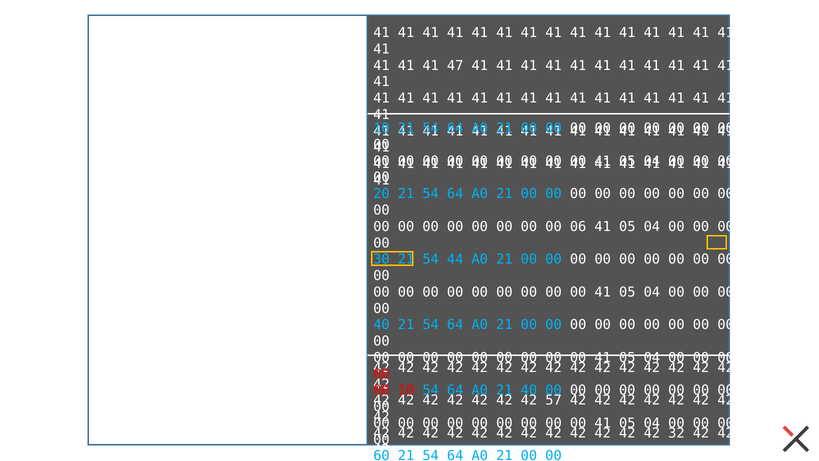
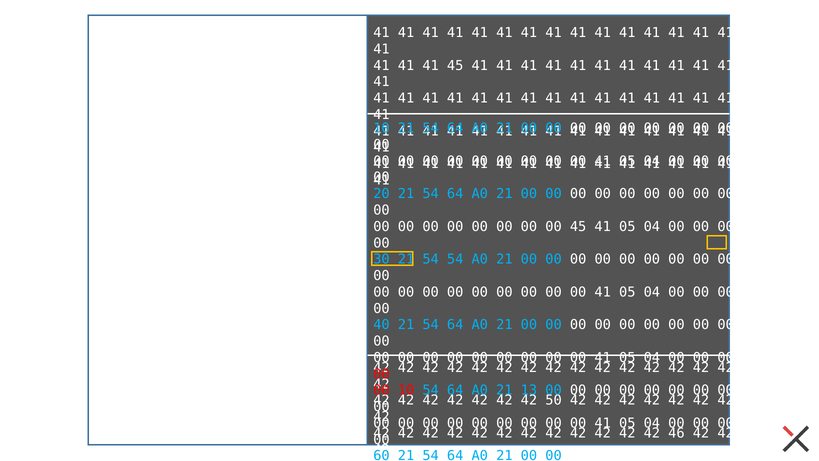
41 47: 47 -> 45
00 06: 06 -> 45
54 44: 44 -> 54
21 40: 40 -> 13
57: 57 -> 50
32: 32 -> 46
